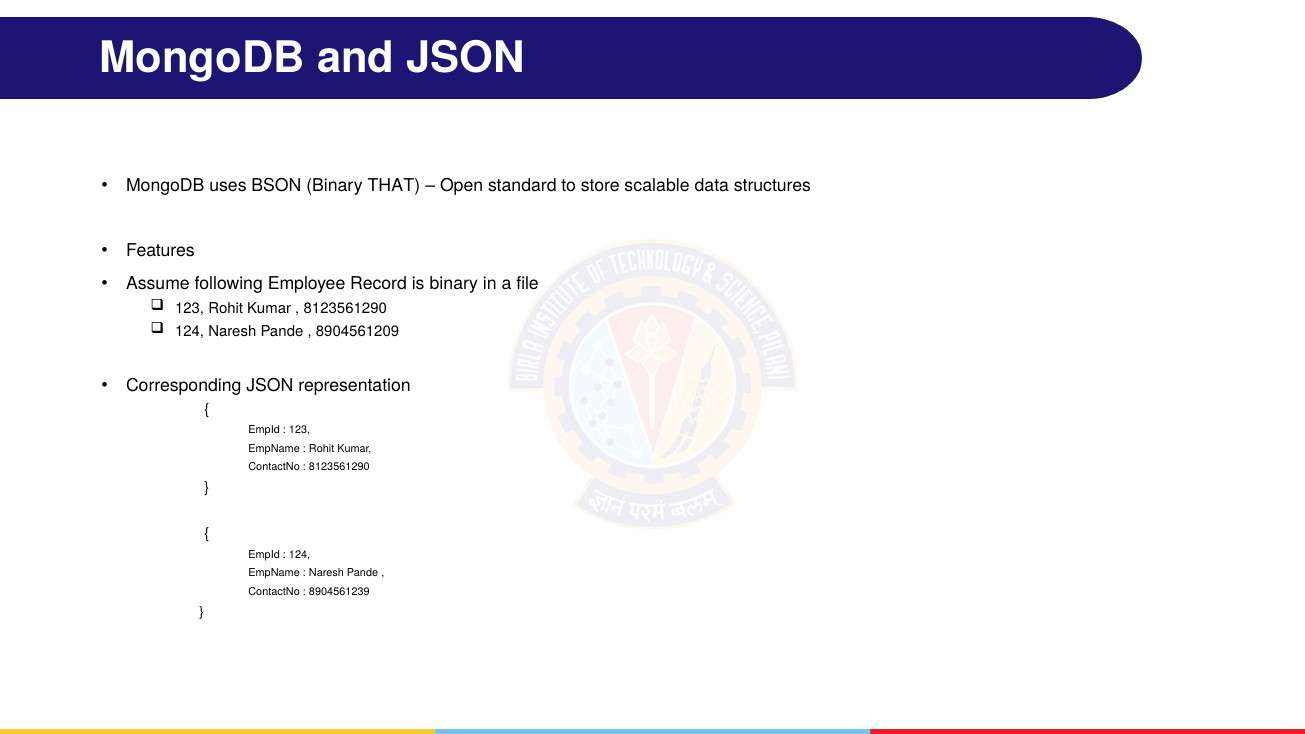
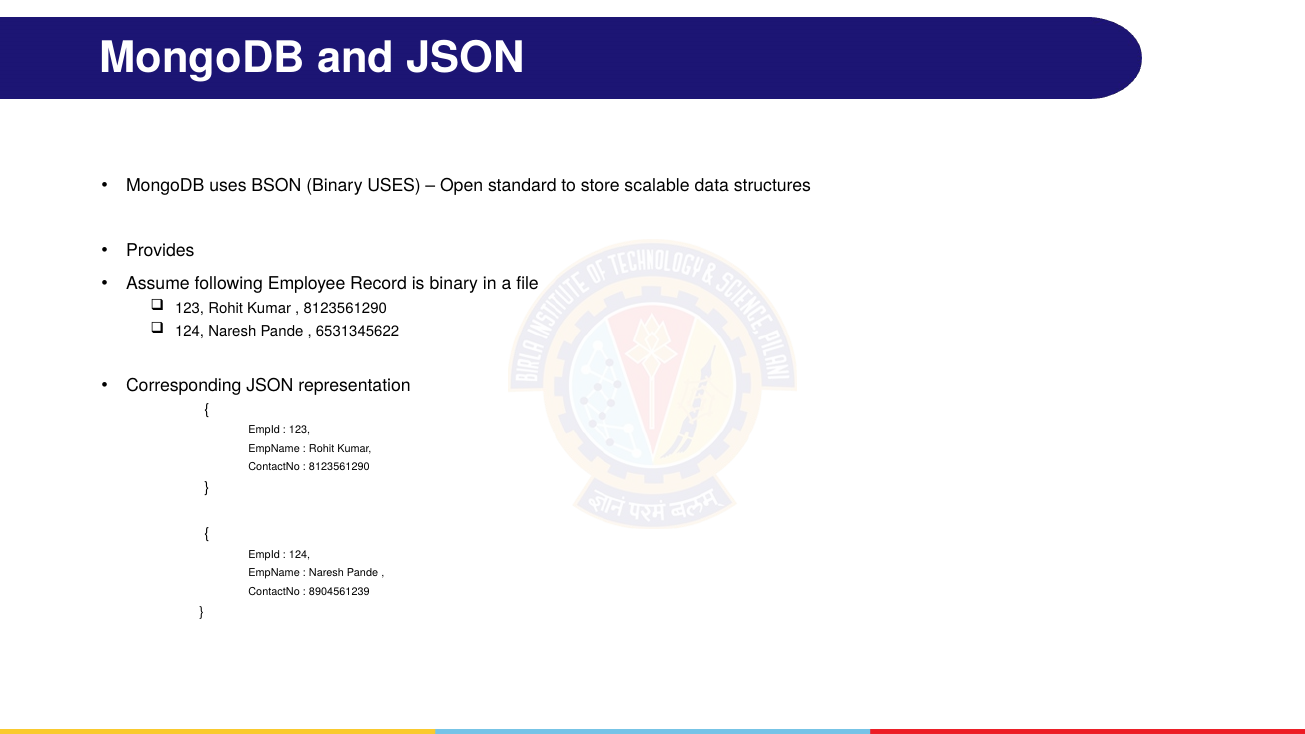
Binary THAT: THAT -> USES
Features: Features -> Provides
8904561209: 8904561209 -> 6531345622
